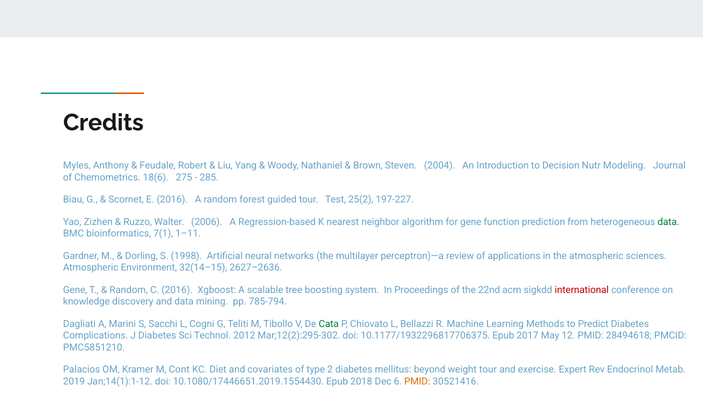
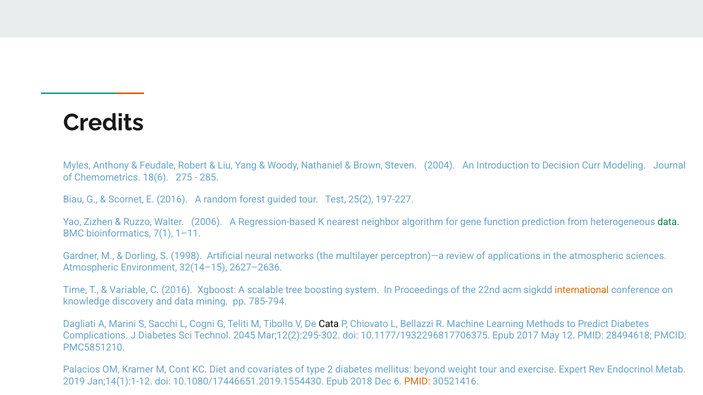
Nutr: Nutr -> Curr
Gene at (75, 290): Gene -> Time
Random at (129, 290): Random -> Variable
international colour: red -> orange
Cata colour: green -> black
2012: 2012 -> 2045
